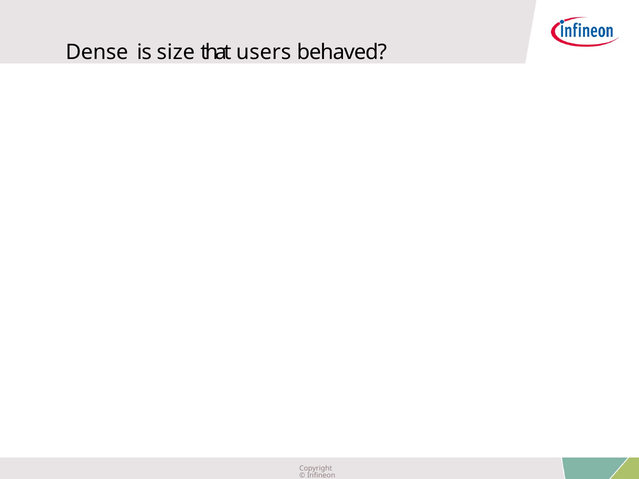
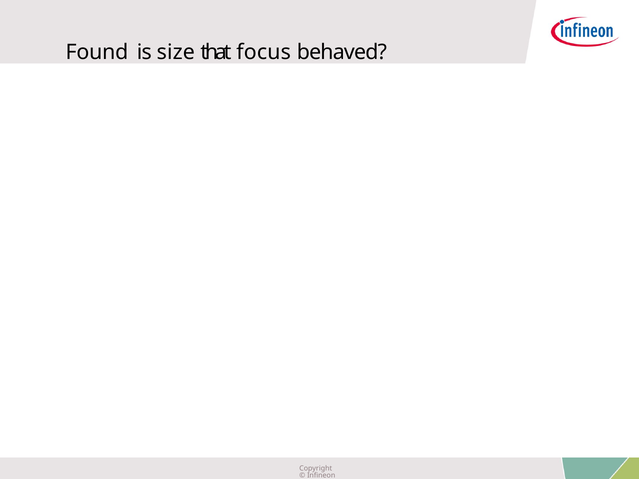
Dense: Dense -> Found
users: users -> focus
